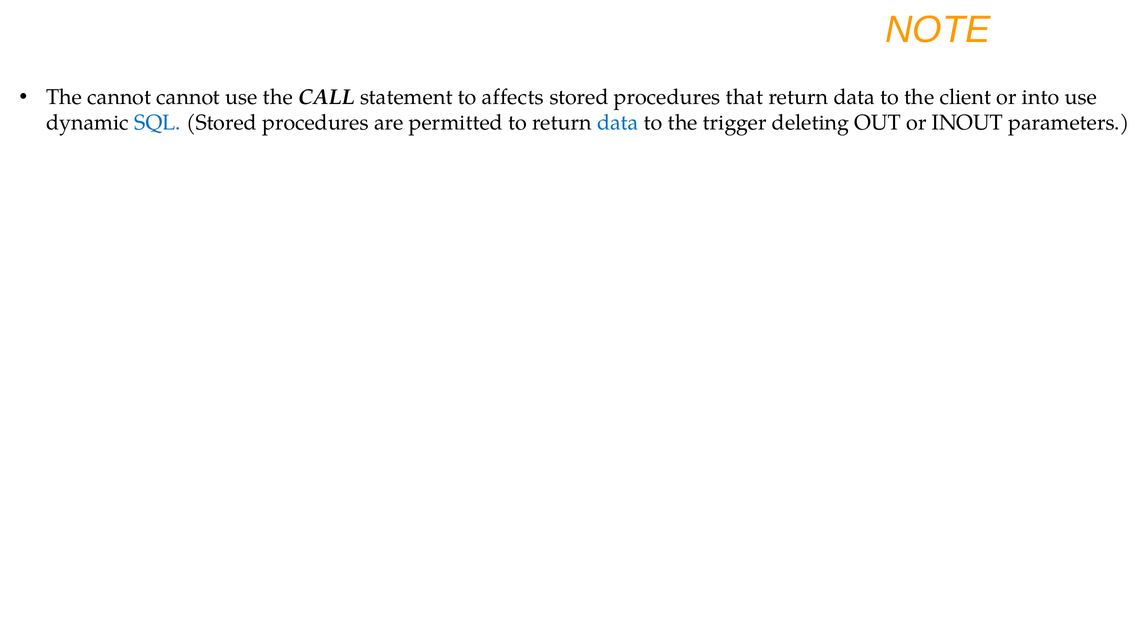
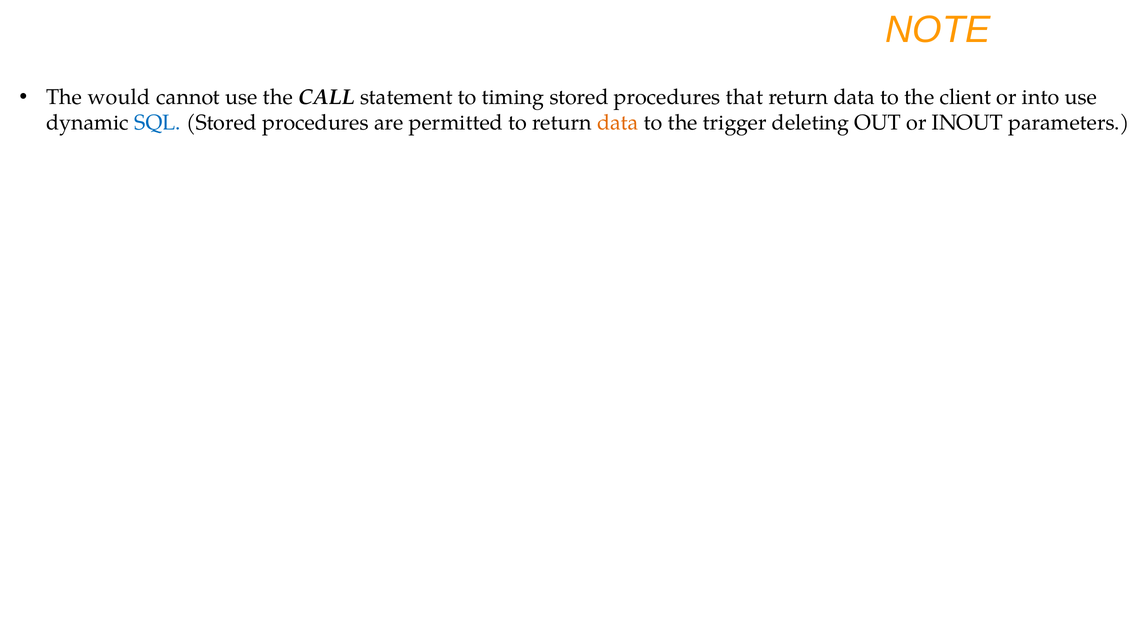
The cannot: cannot -> would
affects: affects -> timing
data at (618, 123) colour: blue -> orange
